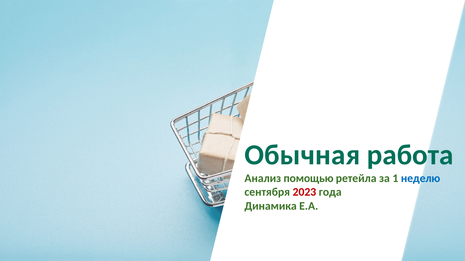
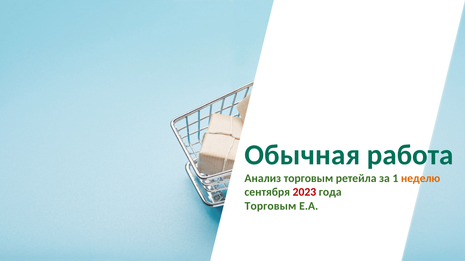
Анализ помощью: помощью -> торговым
неделю colour: blue -> orange
Динамика at (271, 206): Динамика -> Торговым
